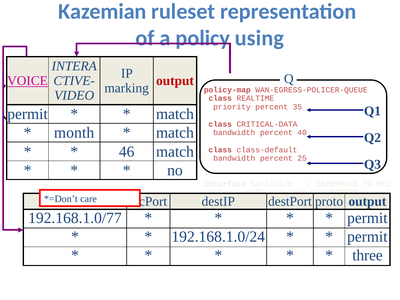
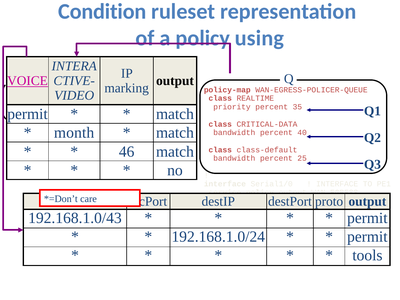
Kazemian: Kazemian -> Condition
output at (175, 81) colour: red -> black
192.168.1.0/77: 192.168.1.0/77 -> 192.168.1.0/43
three: three -> tools
